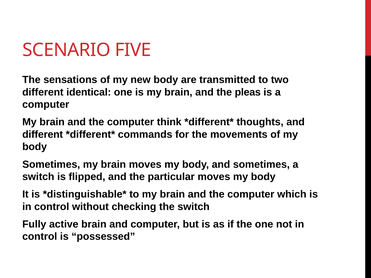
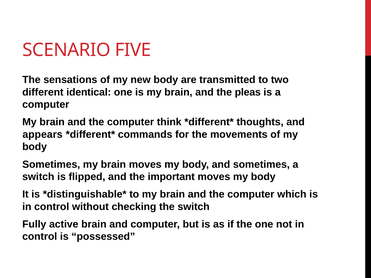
different at (43, 135): different -> appears
particular: particular -> important
